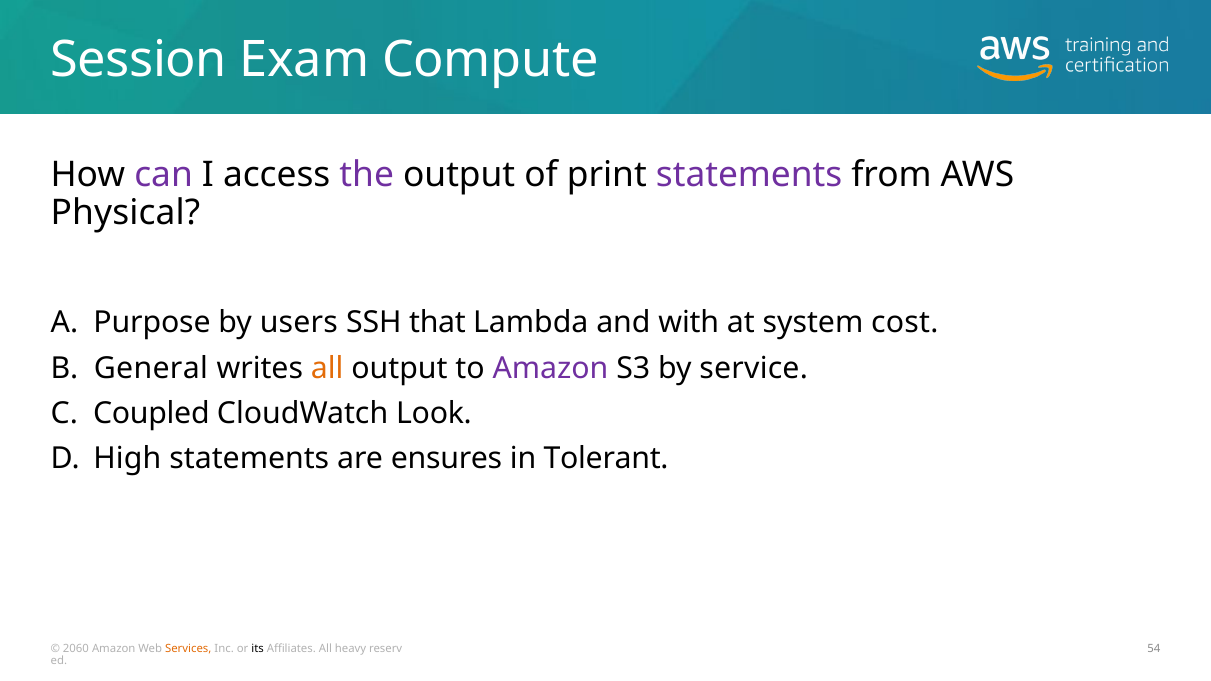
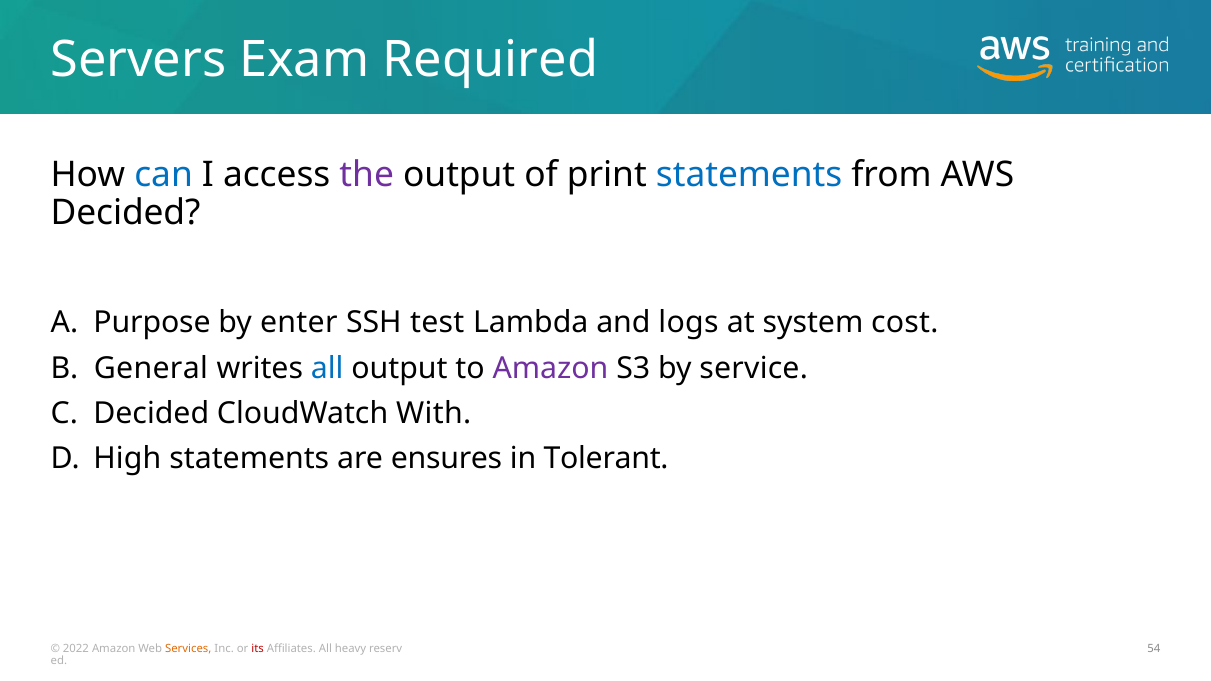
Session: Session -> Servers
Compute: Compute -> Required
can colour: purple -> blue
statements at (749, 175) colour: purple -> blue
Physical at (125, 213): Physical -> Decided
users: users -> enter
that: that -> test
with: with -> logs
all at (327, 368) colour: orange -> blue
Coupled at (151, 414): Coupled -> Decided
Look: Look -> With
2060: 2060 -> 2022
its colour: black -> red
